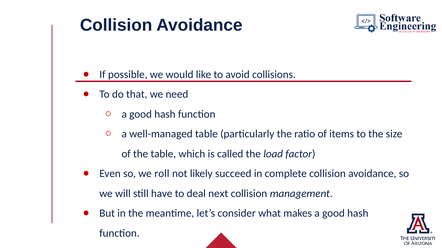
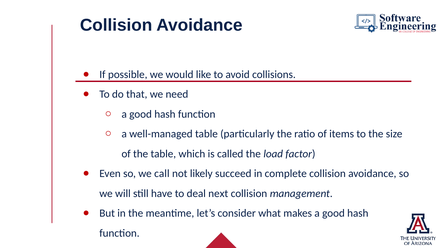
roll: roll -> call
